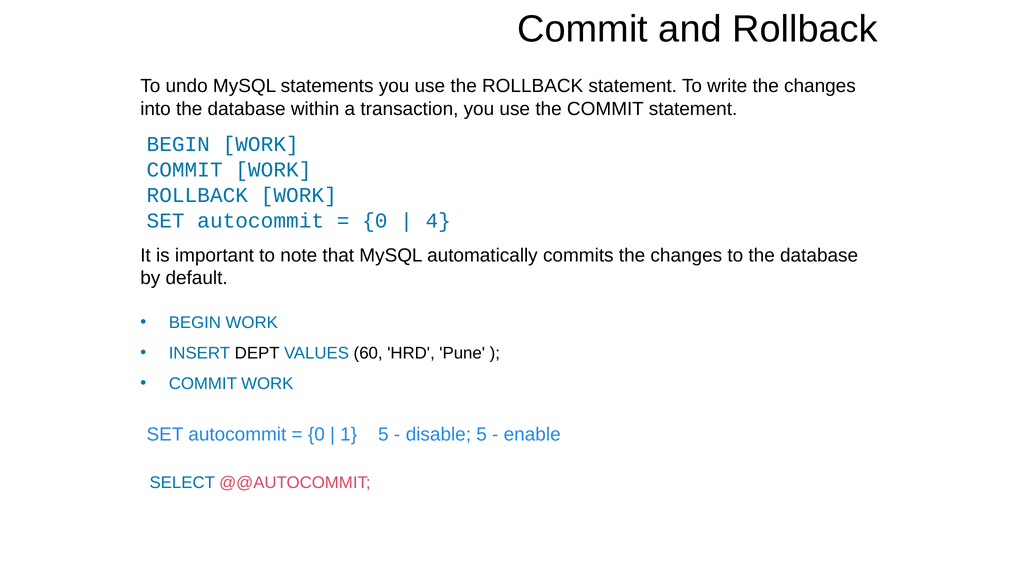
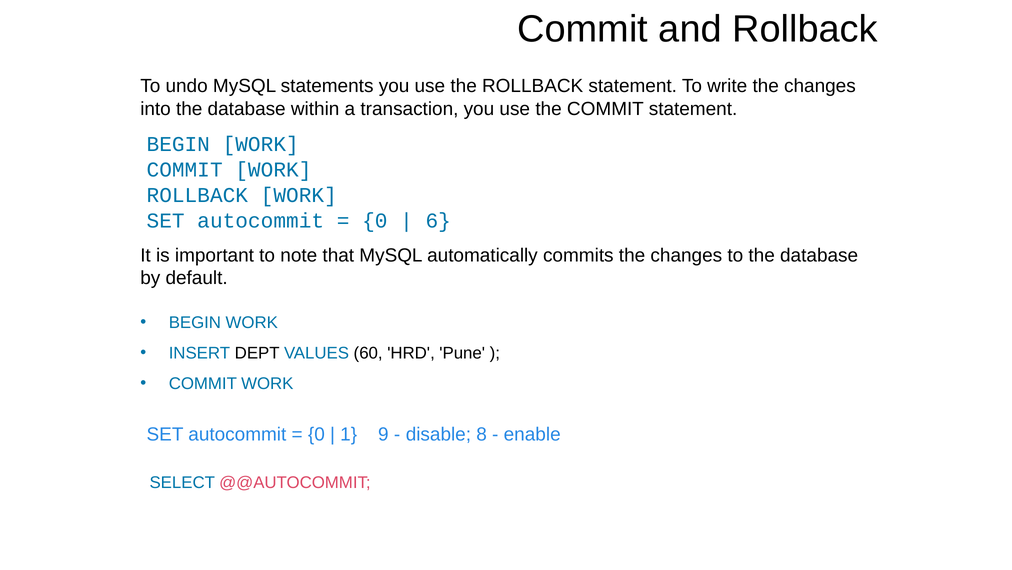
4: 4 -> 6
1 5: 5 -> 9
disable 5: 5 -> 8
